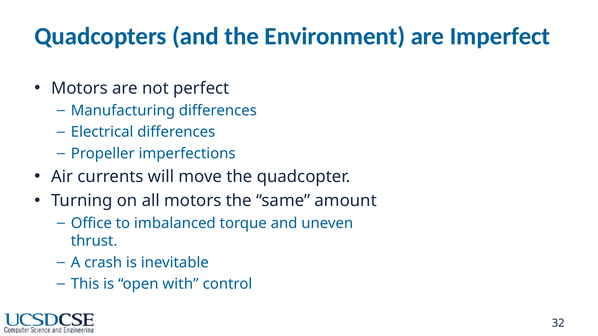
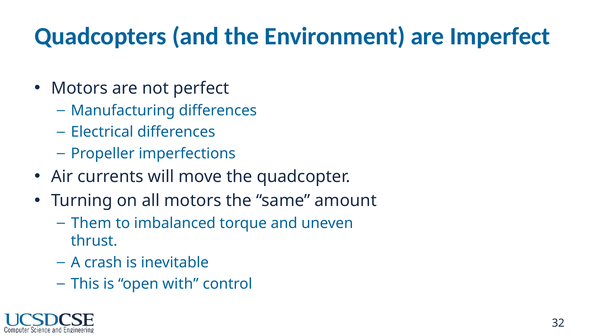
Office: Office -> Them
